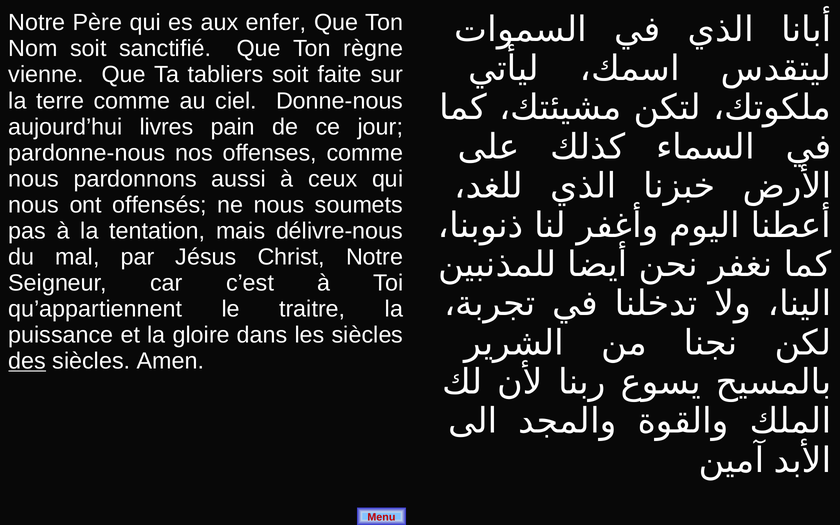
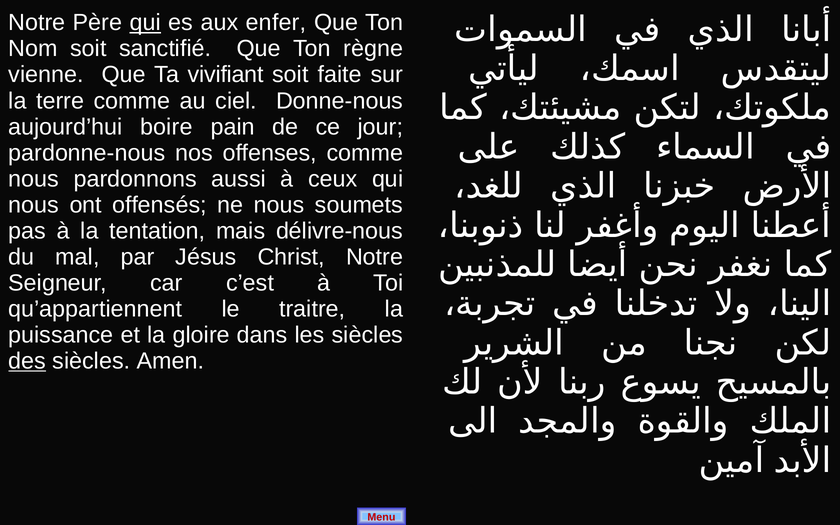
qui at (145, 23) underline: none -> present
tabliers: tabliers -> vivifiant
livres: livres -> boire
